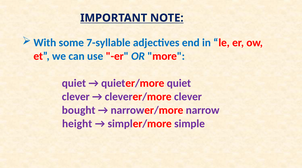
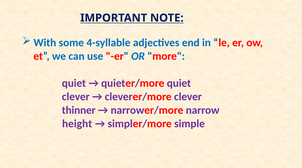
7-syllable: 7-syllable -> 4-syllable
bought: bought -> thinner
